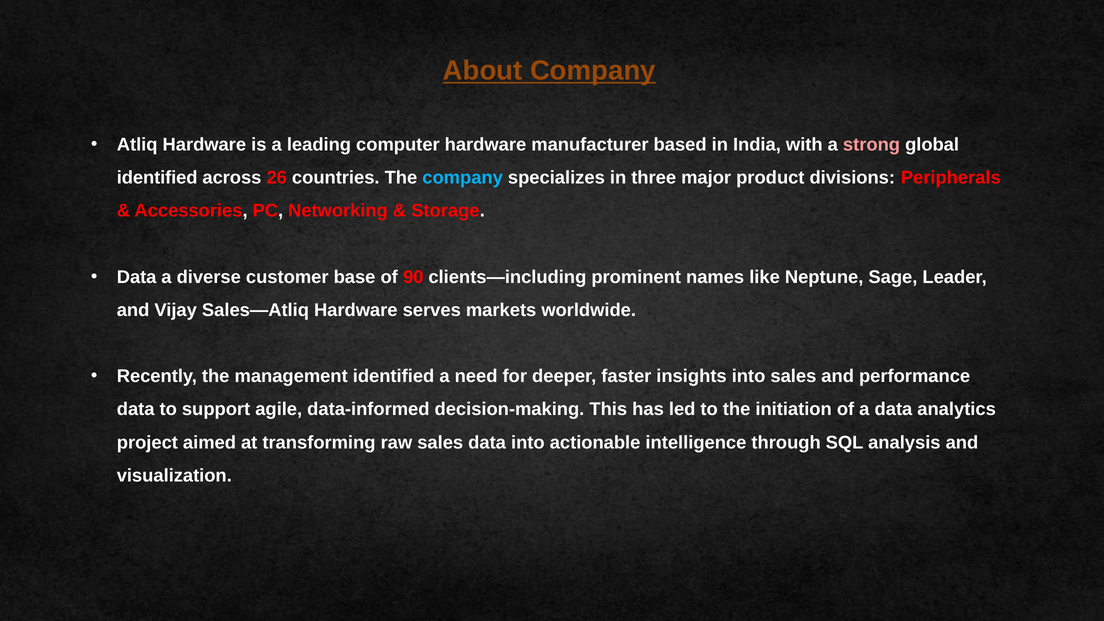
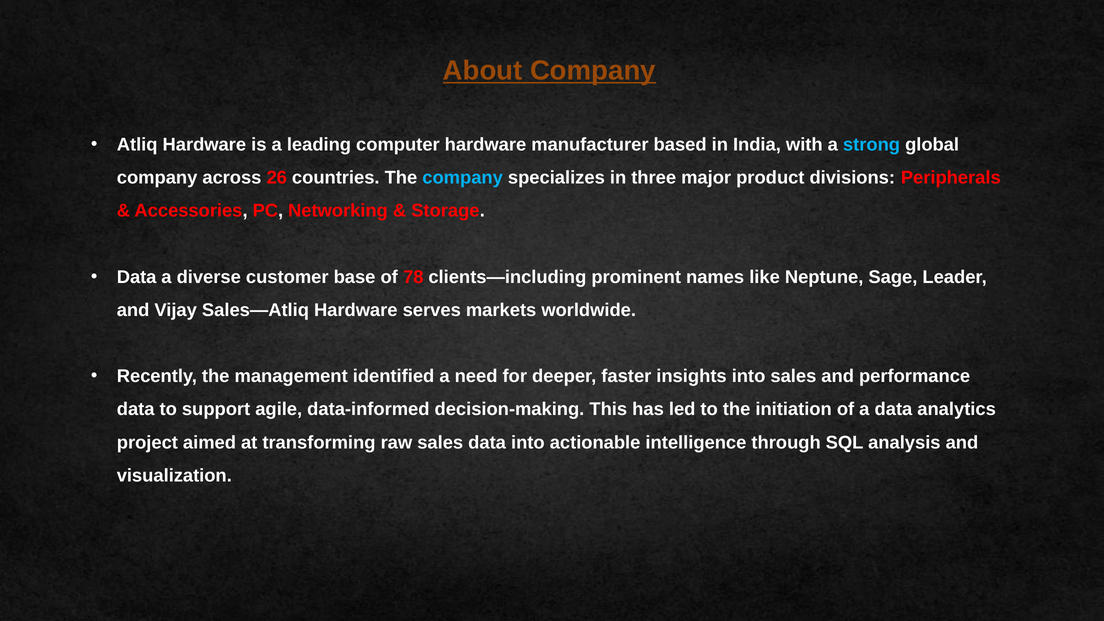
strong colour: pink -> light blue
identified at (157, 178): identified -> company
90: 90 -> 78
